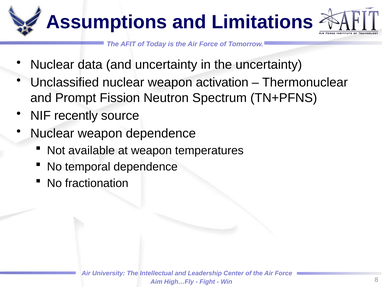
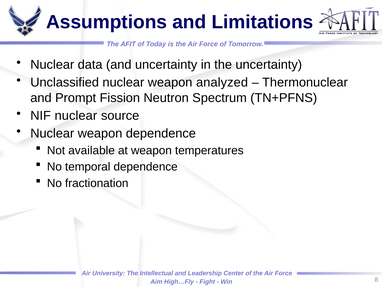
activation: activation -> analyzed
NIF recently: recently -> nuclear
